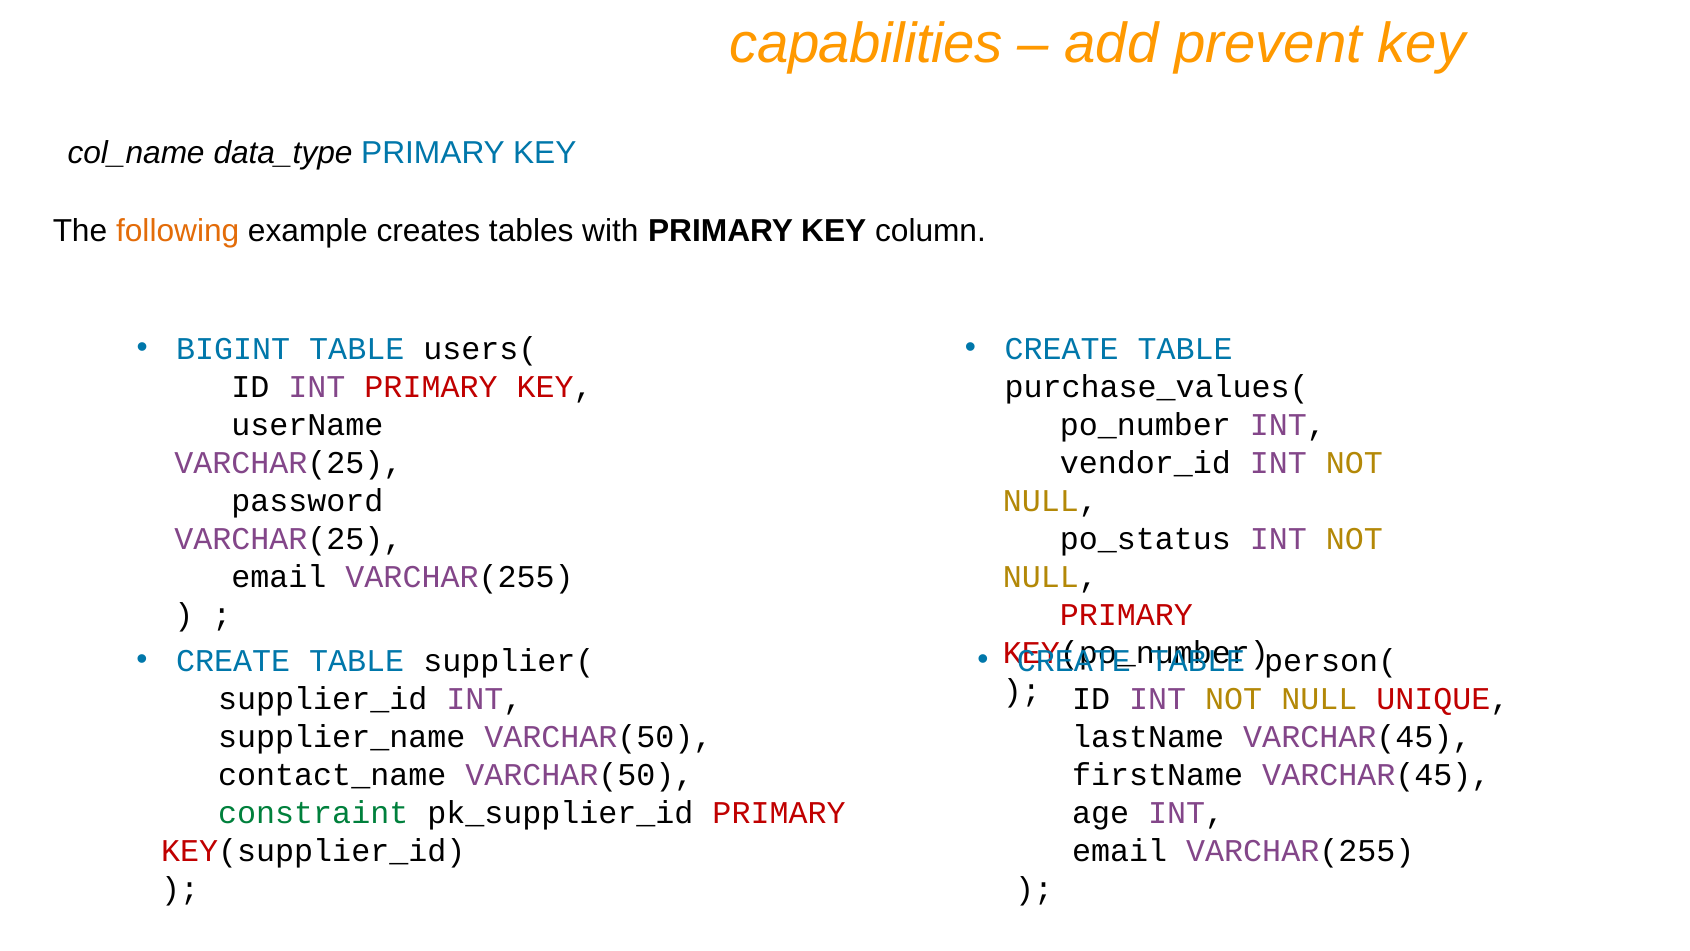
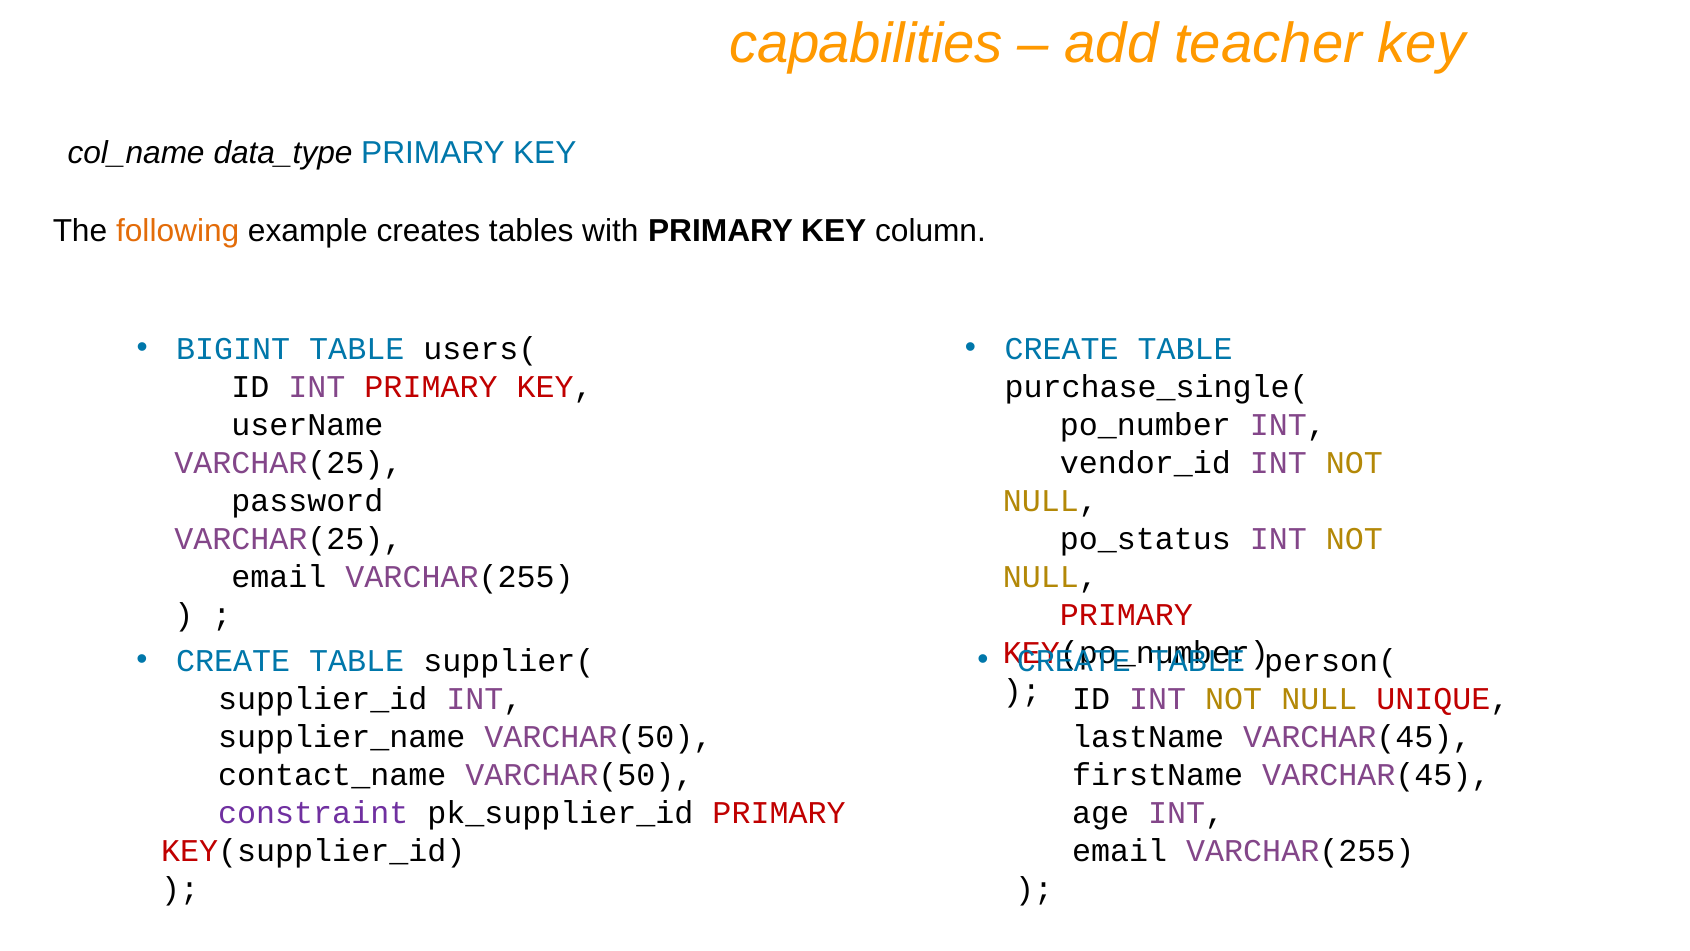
prevent: prevent -> teacher
purchase_values(: purchase_values( -> purchase_single(
constraint colour: green -> purple
